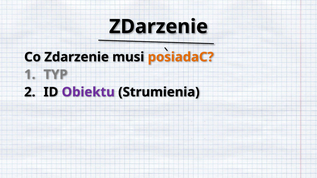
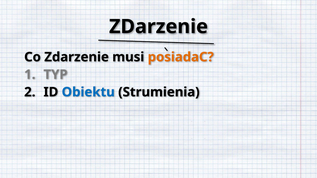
Obiektu colour: purple -> blue
